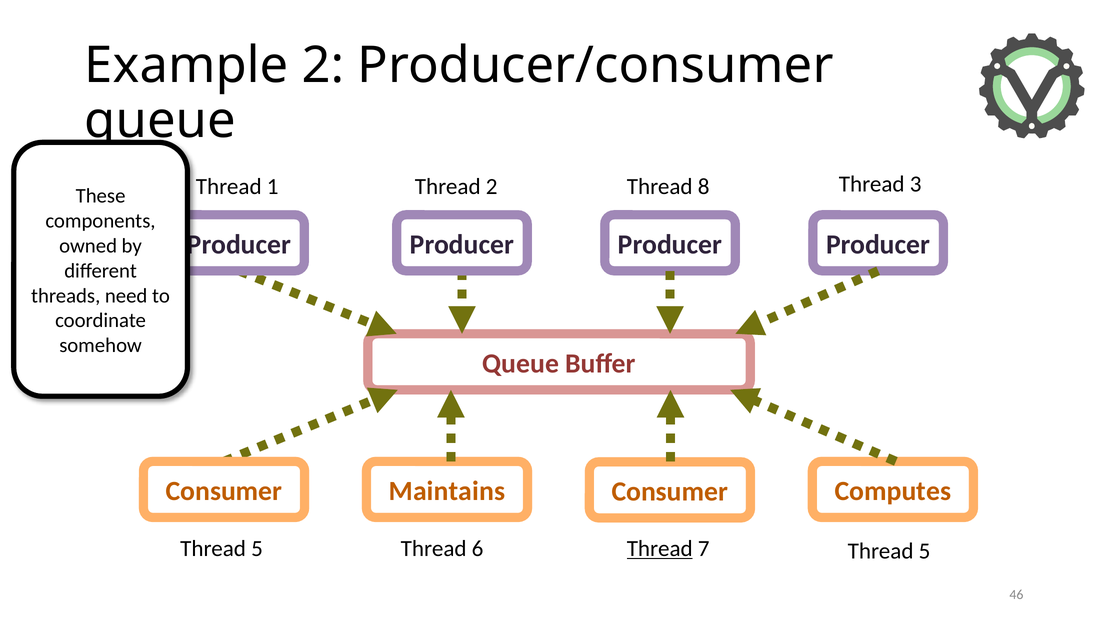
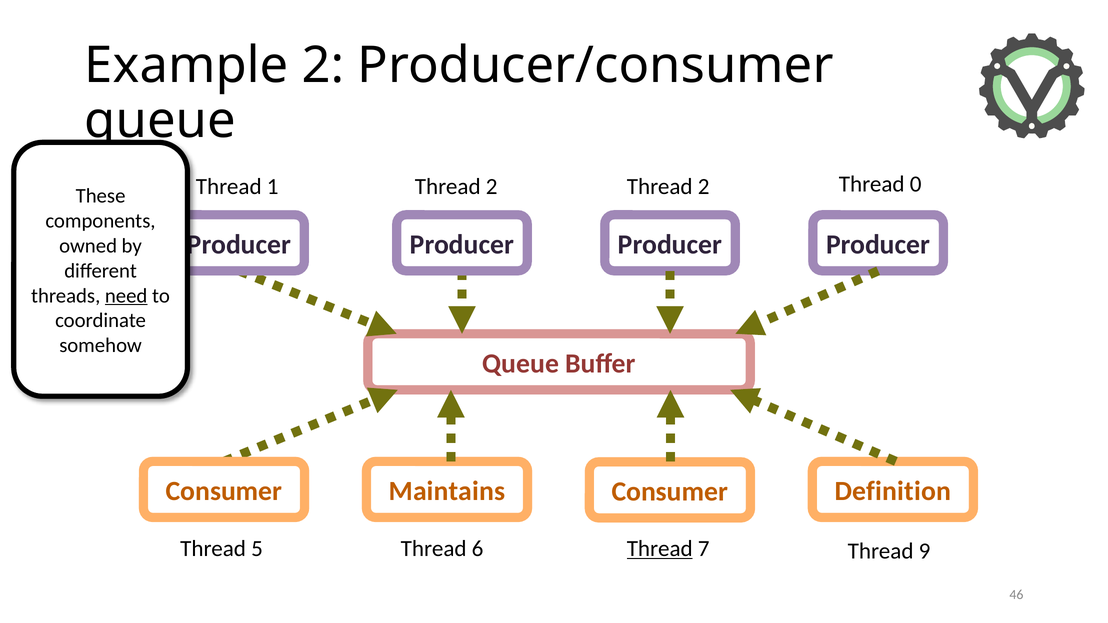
1 Thread 8: 8 -> 2
3: 3 -> 0
need underline: none -> present
Computes: Computes -> Definition
7 Thread 5: 5 -> 9
